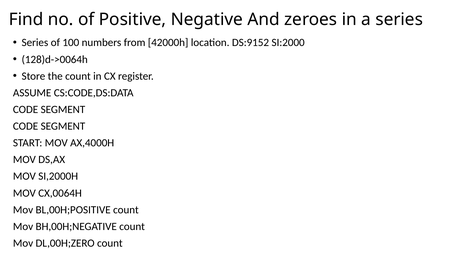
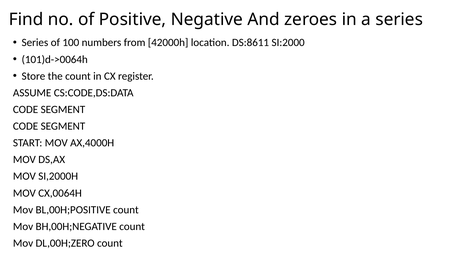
DS:9152: DS:9152 -> DS:8611
128)d->0064h: 128)d->0064h -> 101)d->0064h
